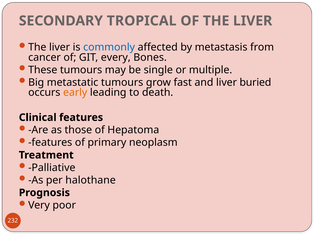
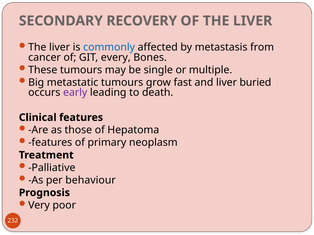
TROPICAL: TROPICAL -> RECOVERY
early colour: orange -> purple
halothane: halothane -> behaviour
